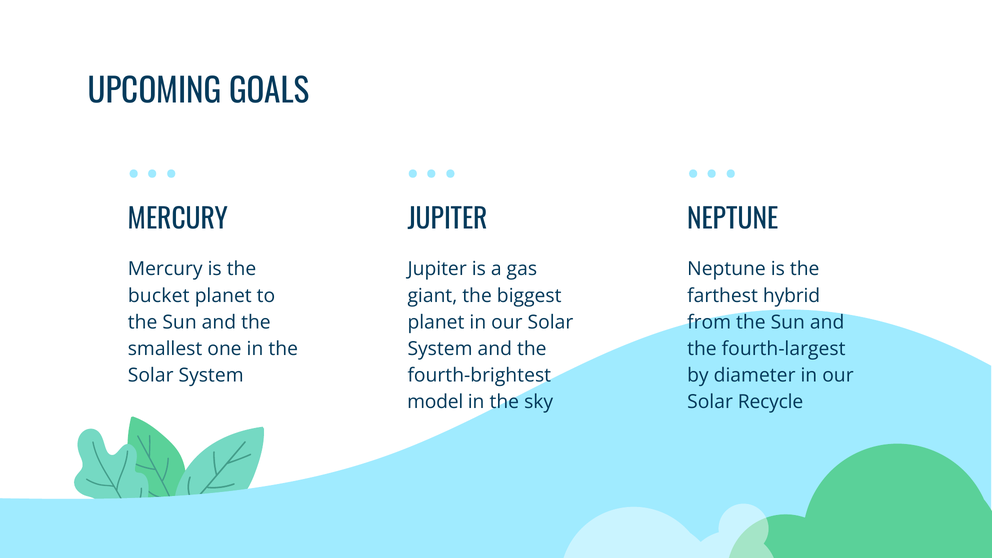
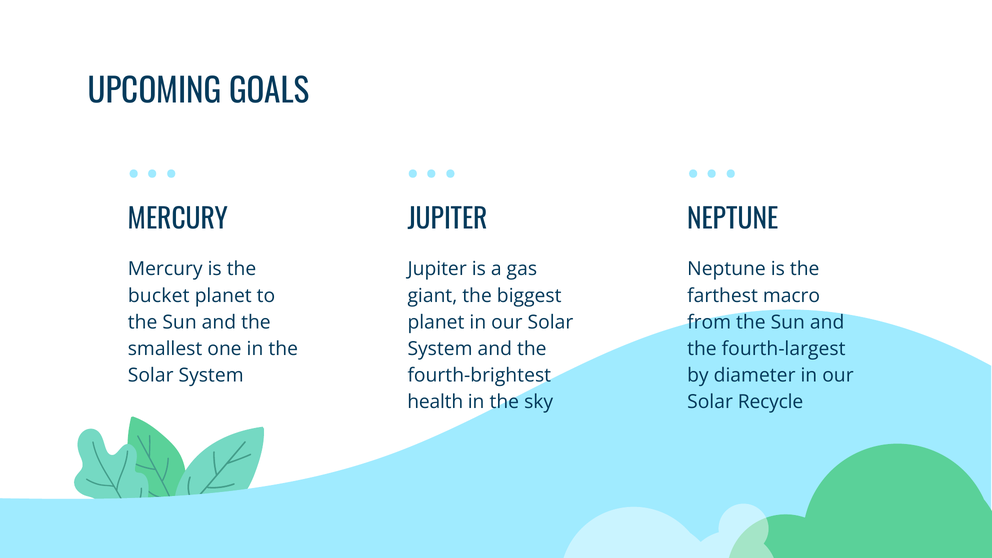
hybrid: hybrid -> macro
model: model -> health
